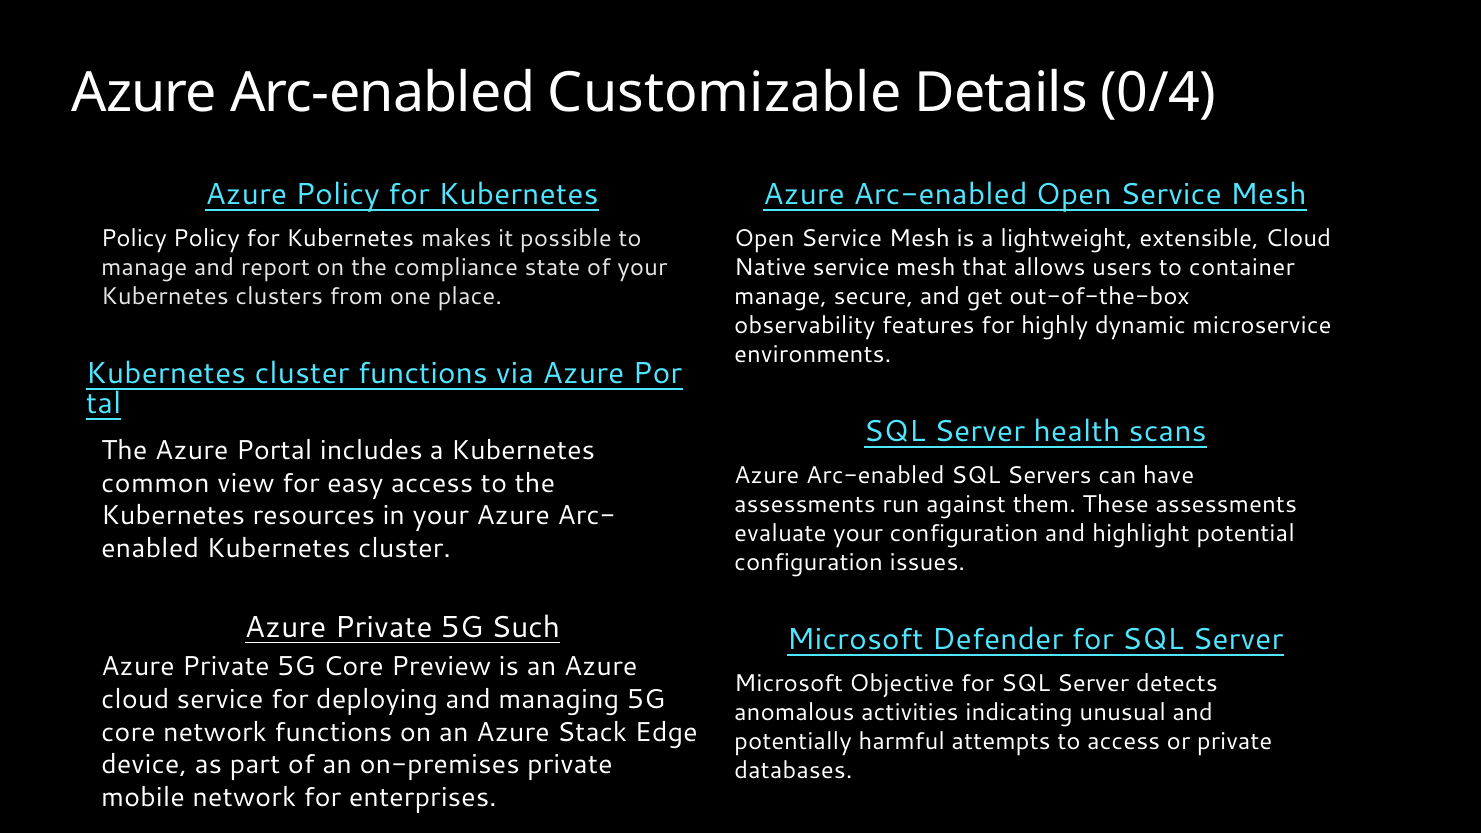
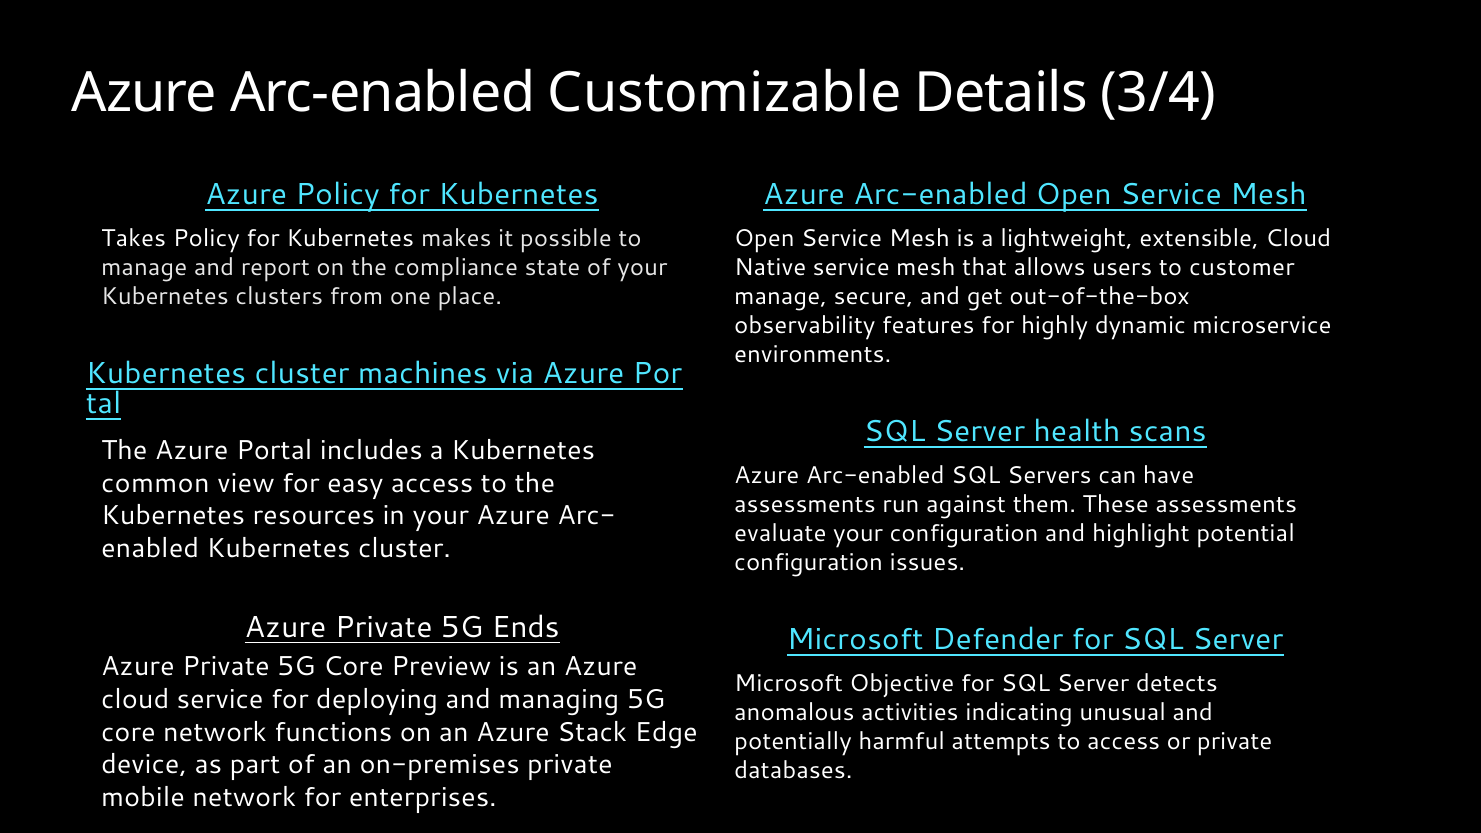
0/4: 0/4 -> 3/4
Policy at (134, 238): Policy -> Takes
container: container -> customer
cluster functions: functions -> machines
Such: Such -> Ends
